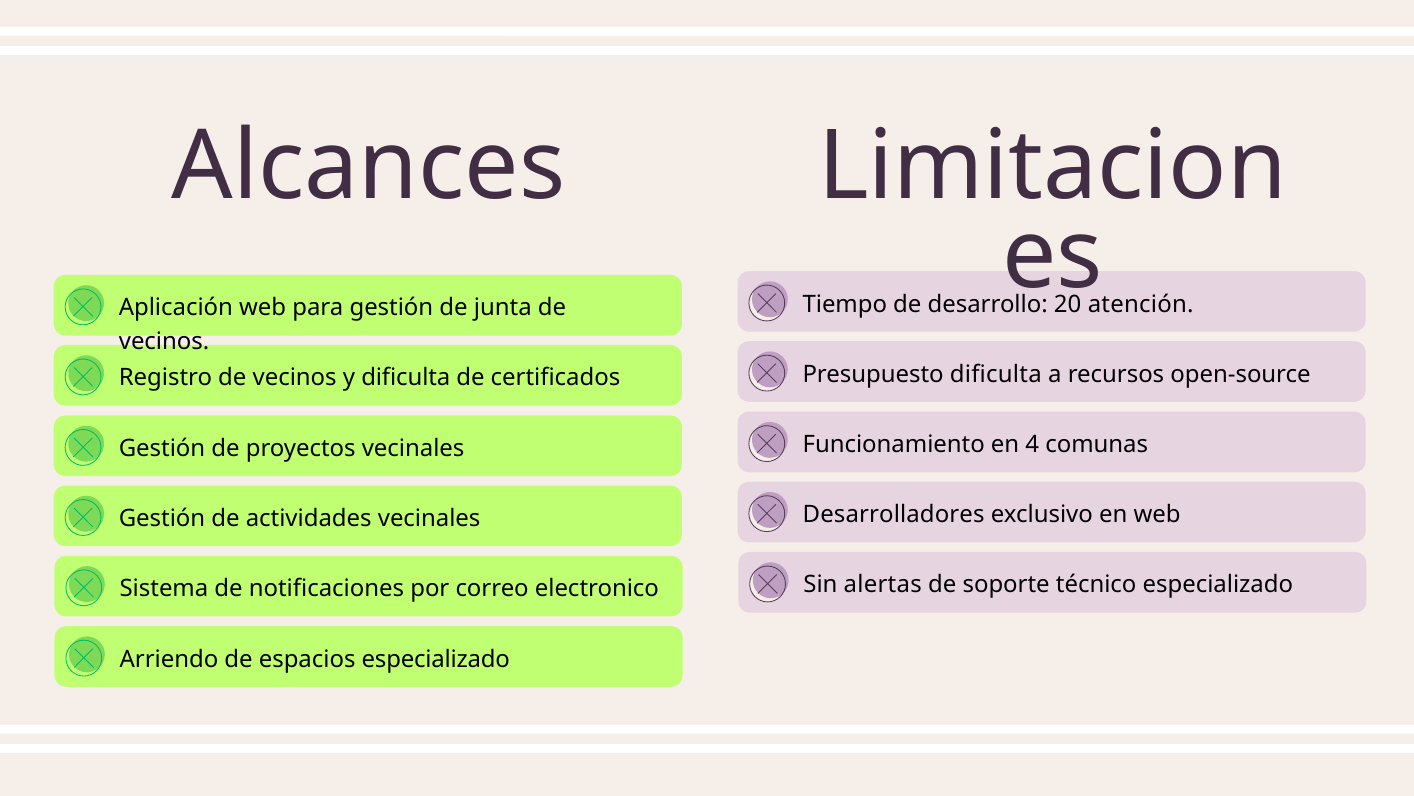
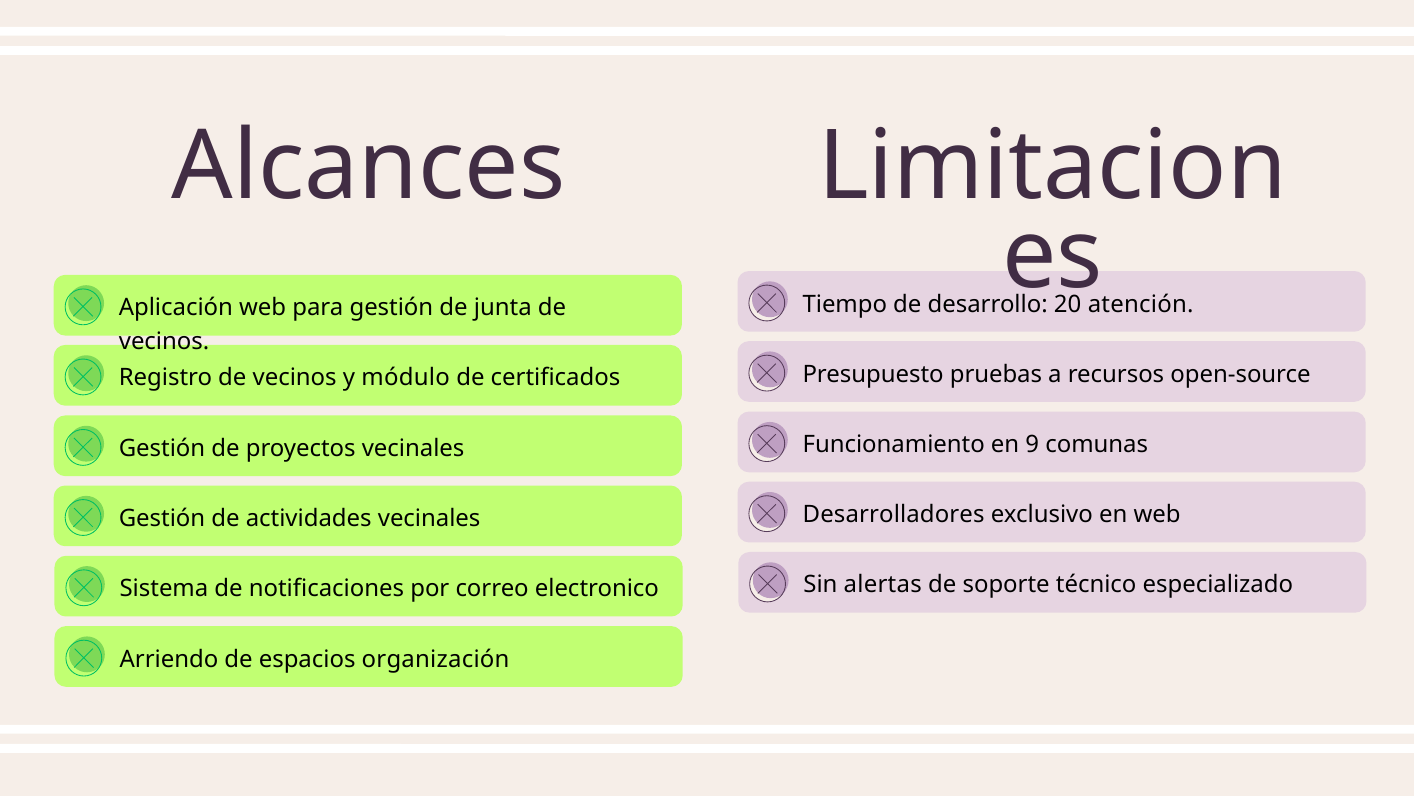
Presupuesto dificulta: dificulta -> pruebas
y dificulta: dificulta -> módulo
4: 4 -> 9
espacios especializado: especializado -> organización
